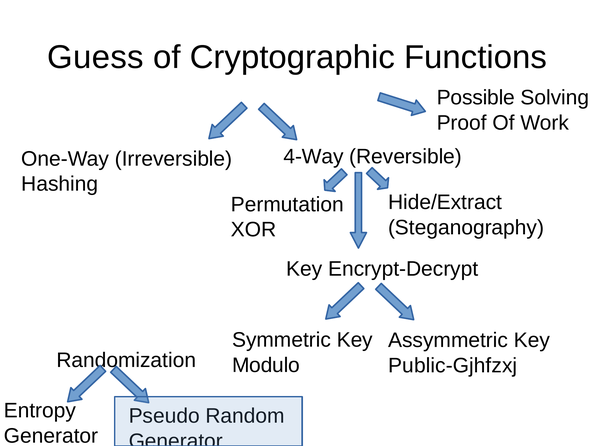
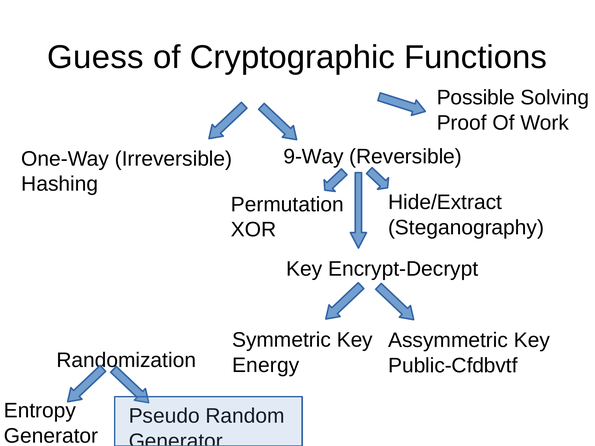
4-Way: 4-Way -> 9-Way
Modulo: Modulo -> Energy
Public-Gjhfzxj: Public-Gjhfzxj -> Public-Cfdbvtf
